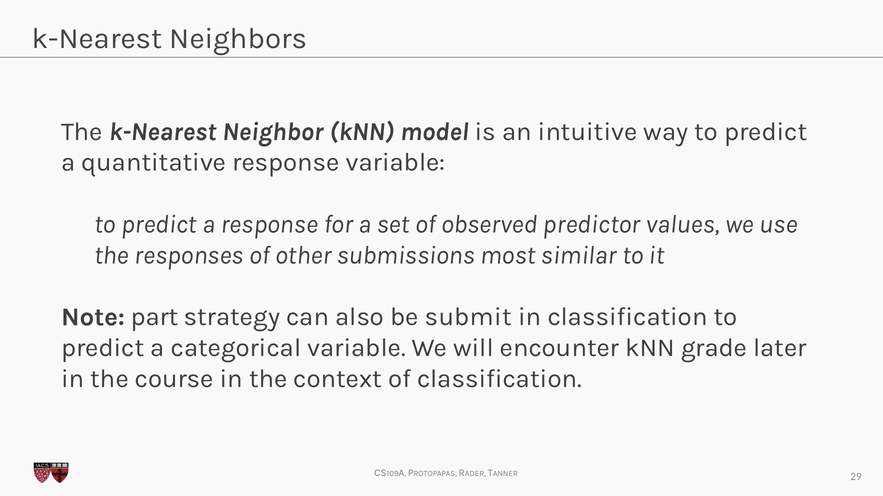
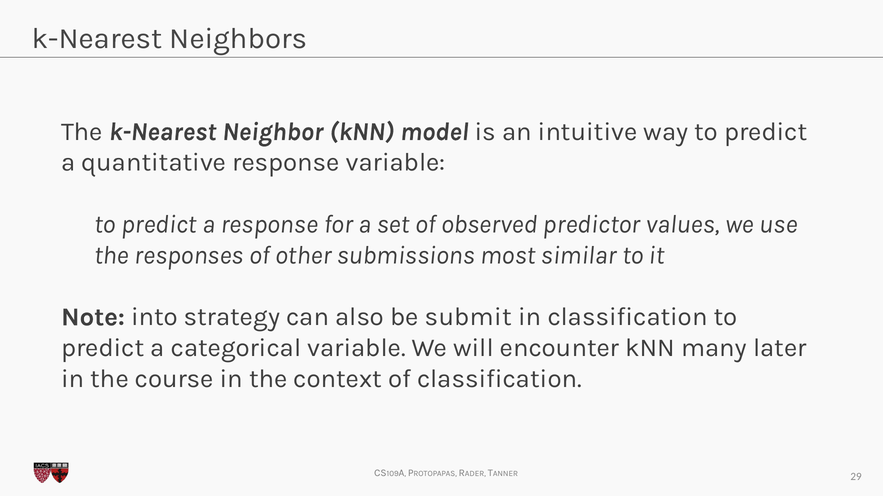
part: part -> into
grade: grade -> many
